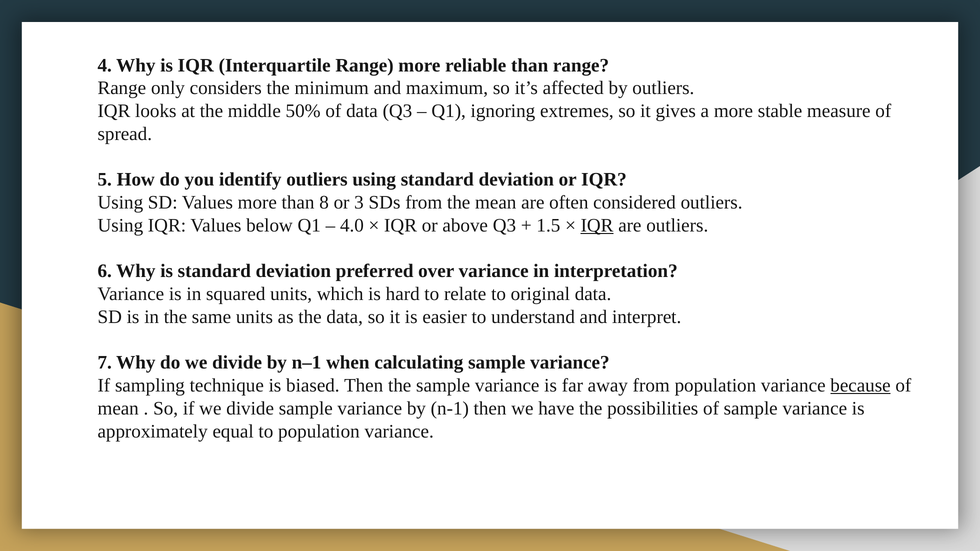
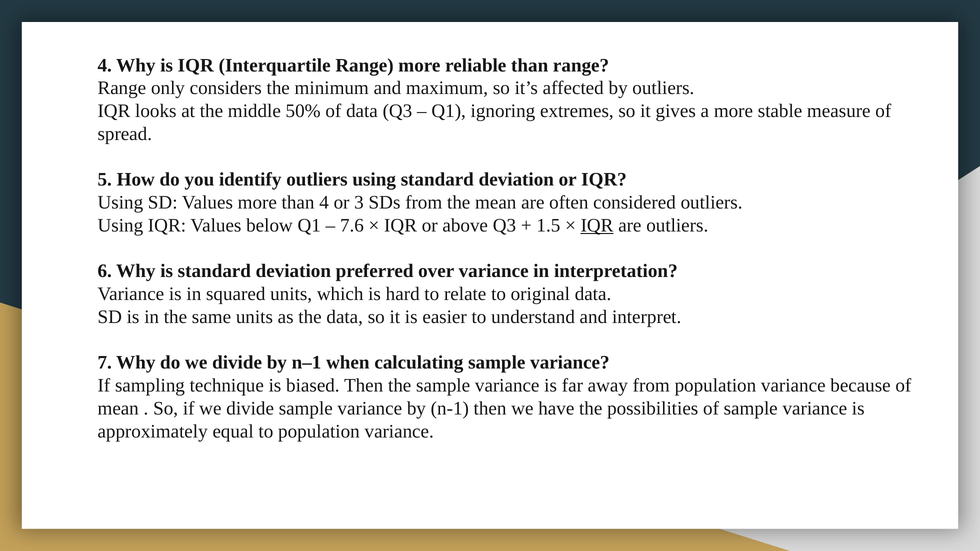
than 8: 8 -> 4
4.0: 4.0 -> 7.6
because underline: present -> none
